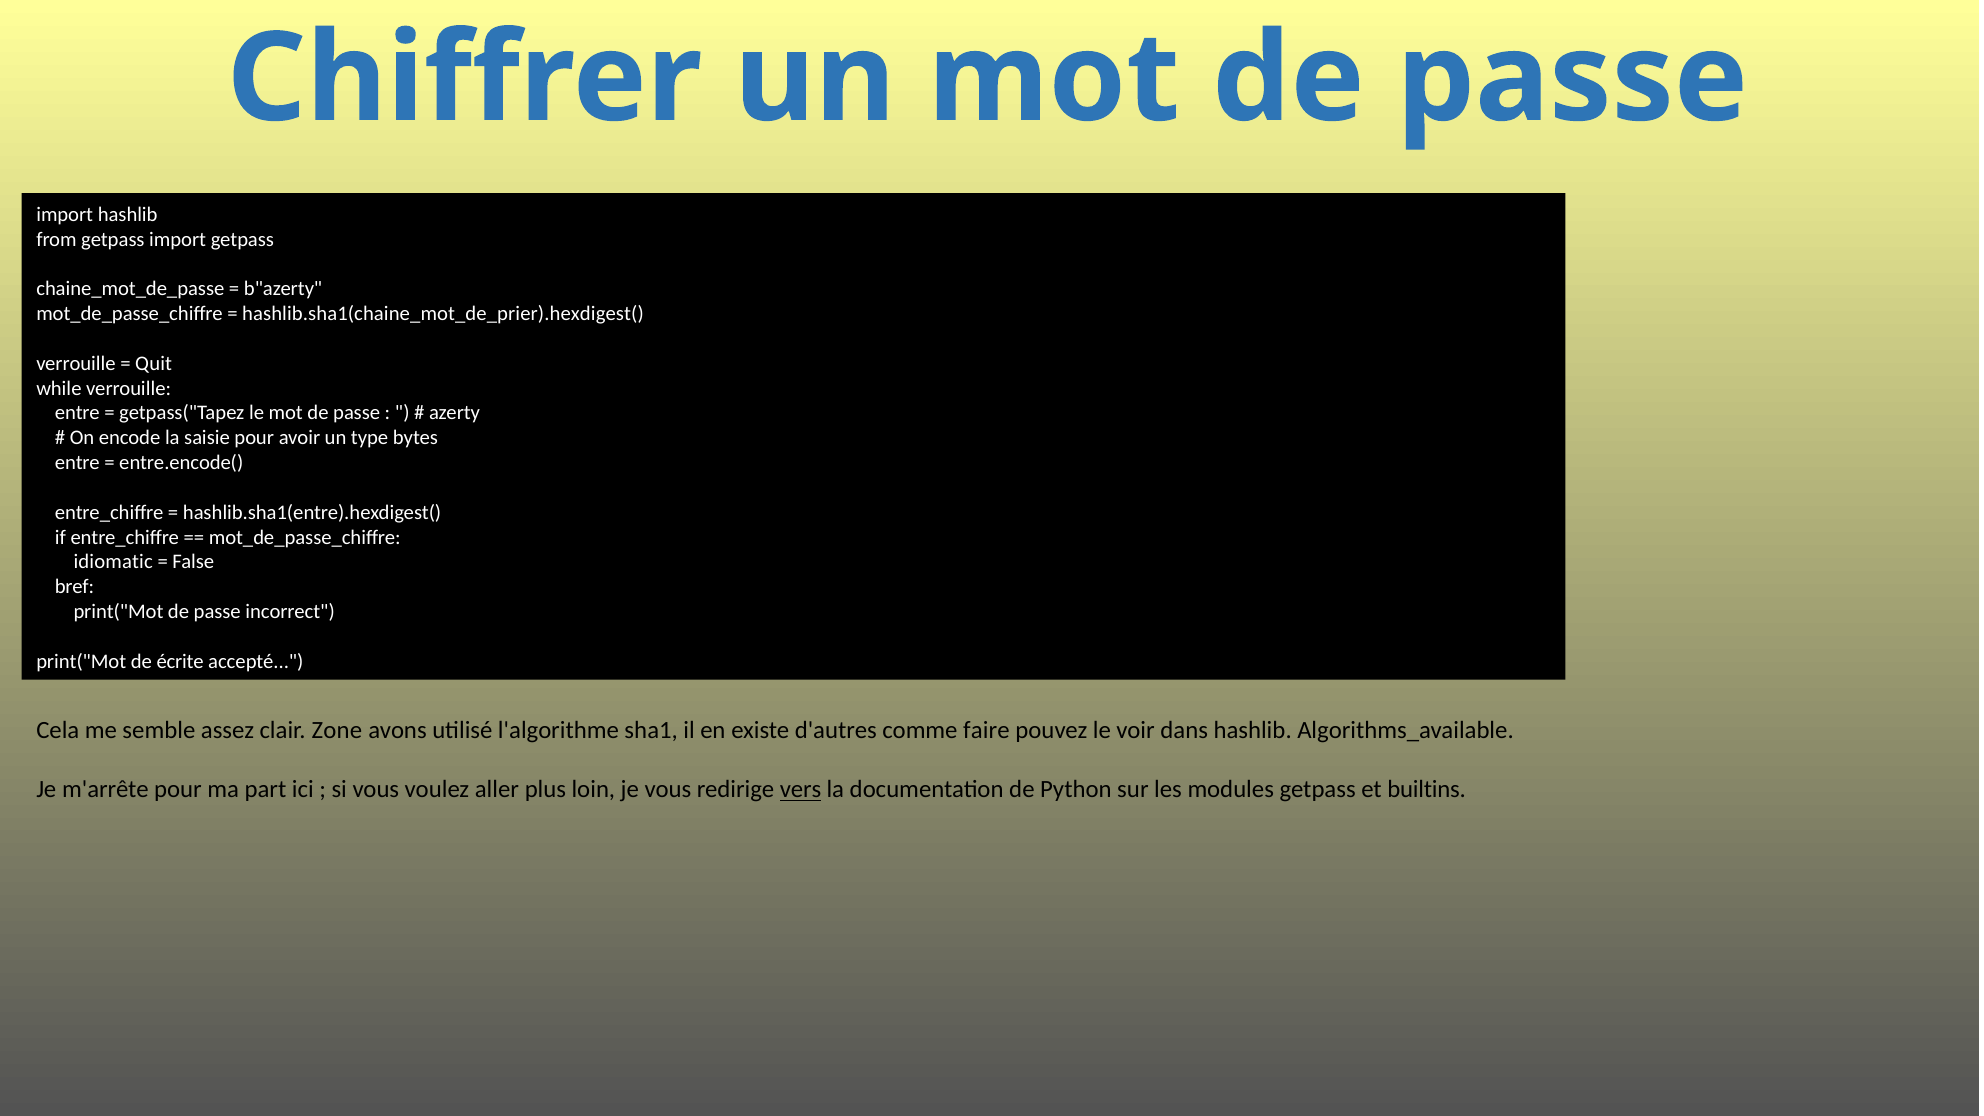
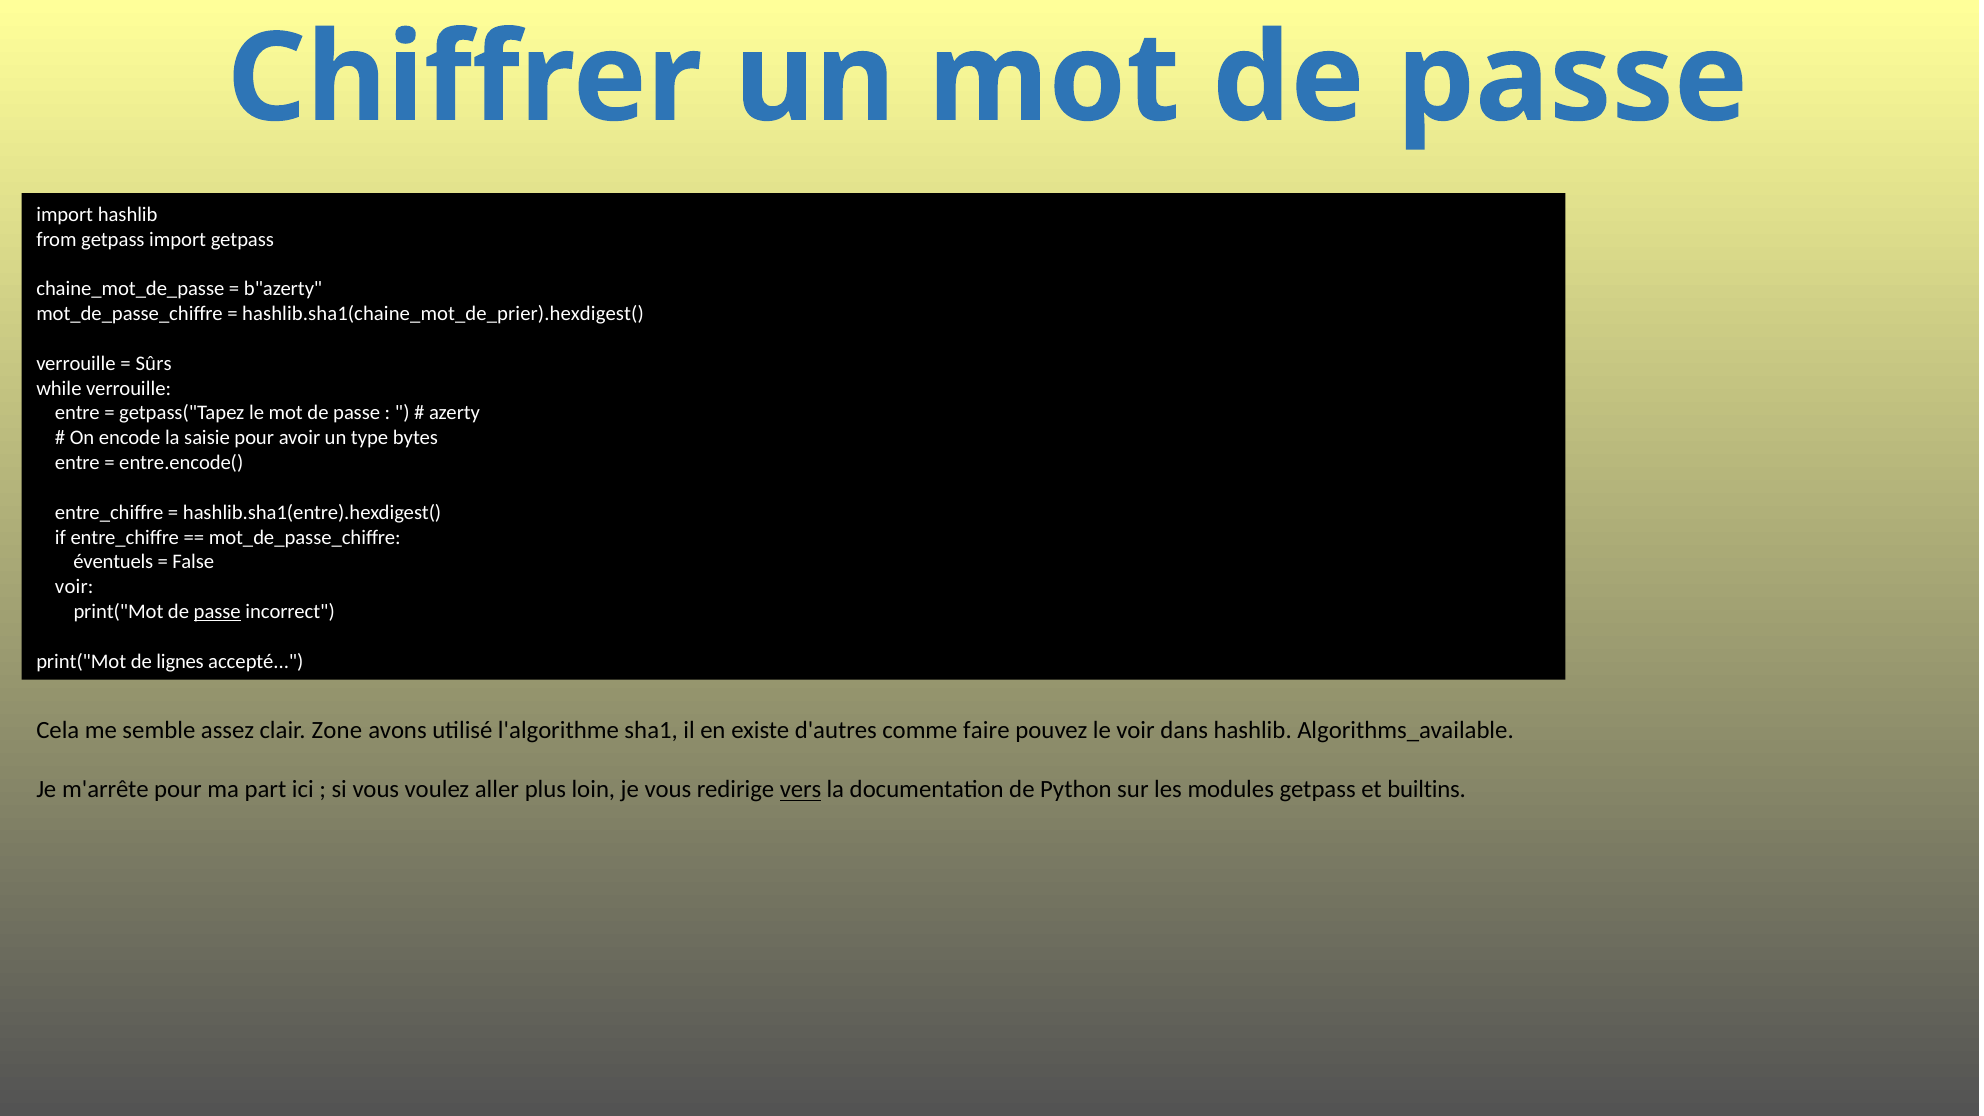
Quit: Quit -> Sûrs
idiomatic: idiomatic -> éventuels
bref at (74, 587): bref -> voir
passe at (217, 612) underline: none -> present
écrite: écrite -> lignes
